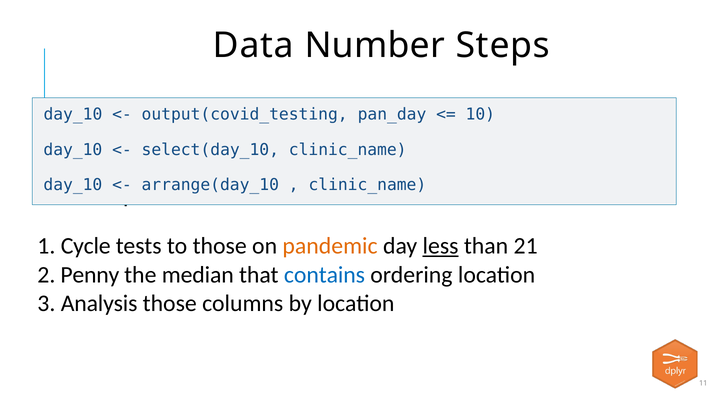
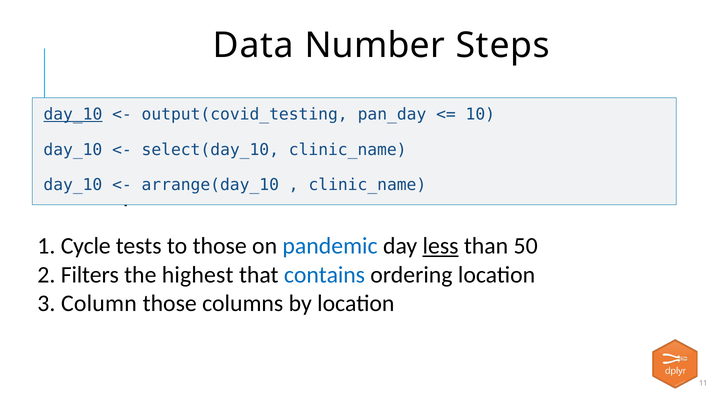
day_10 at (73, 114) underline: none -> present
pandemic at (330, 246) colour: orange -> blue
21: 21 -> 50
Penny: Penny -> Filters
median: median -> highest
Analysis: Analysis -> Column
